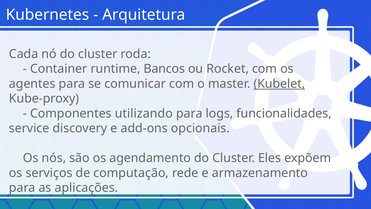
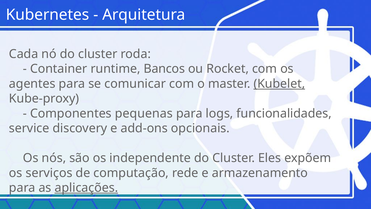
utilizando: utilizando -> pequenas
agendamento: agendamento -> independente
aplicações underline: none -> present
